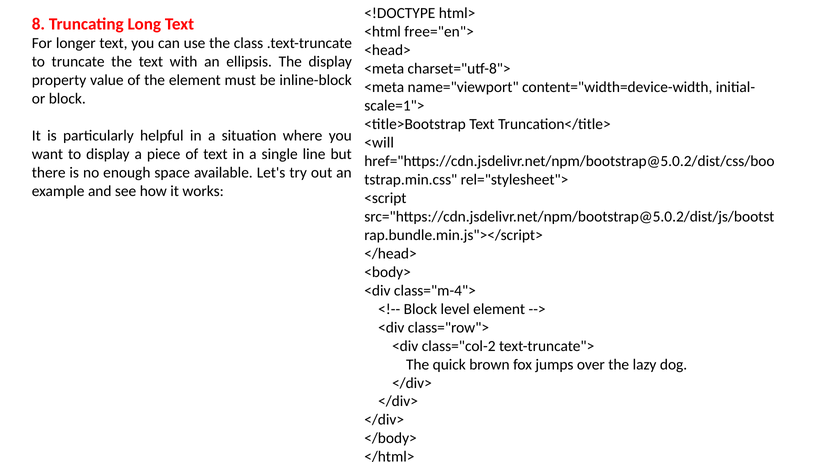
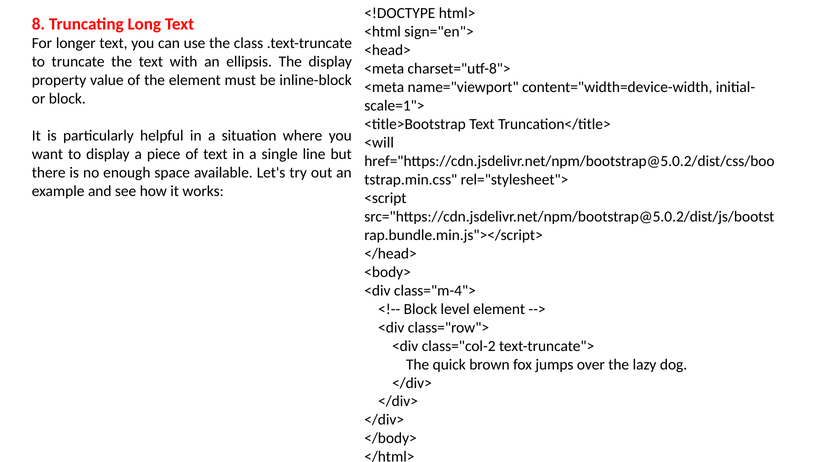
free="en">: free="en"> -> sign="en">
